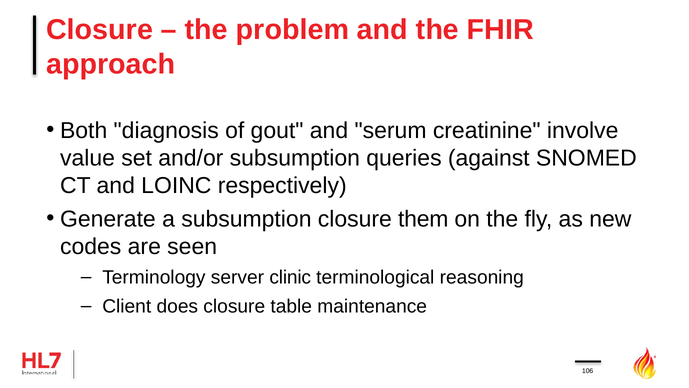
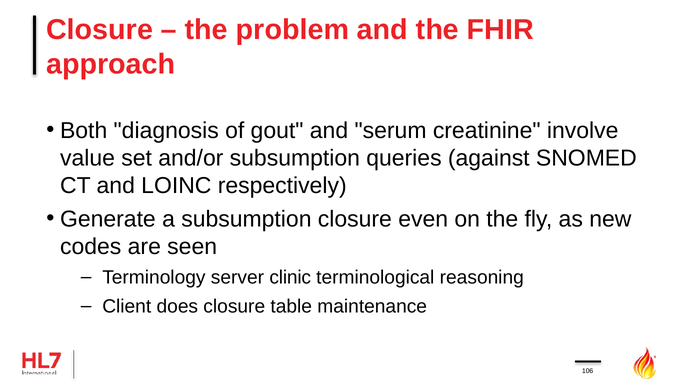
them: them -> even
